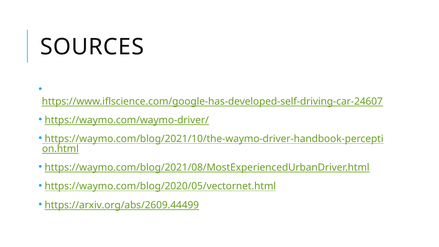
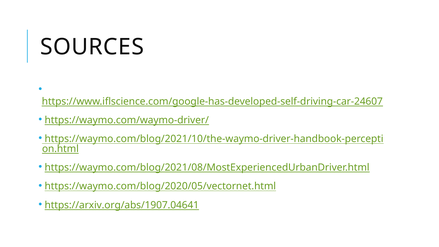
https://arxiv.org/abs/2609.44499: https://arxiv.org/abs/2609.44499 -> https://arxiv.org/abs/1907.04641
